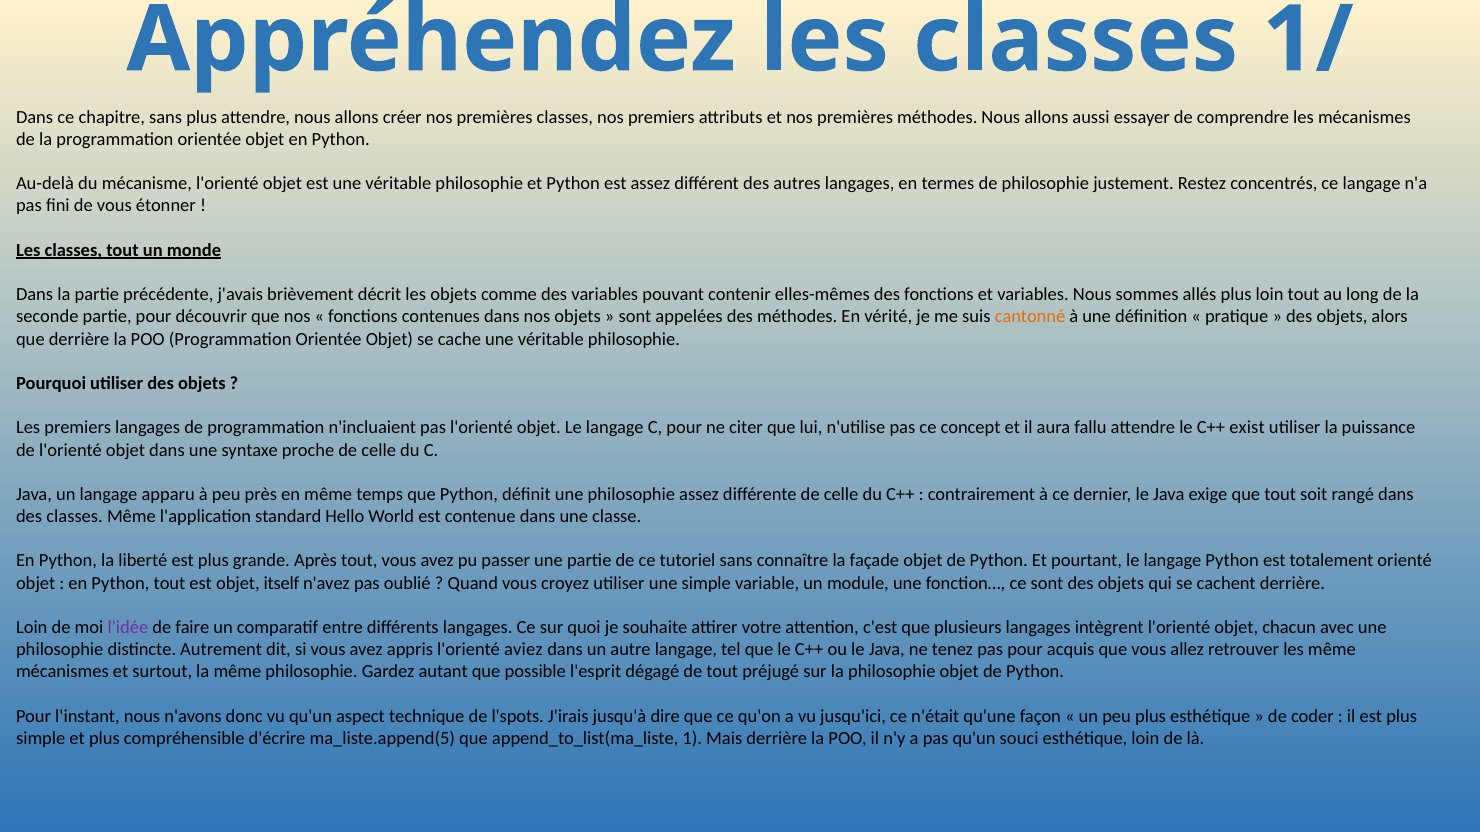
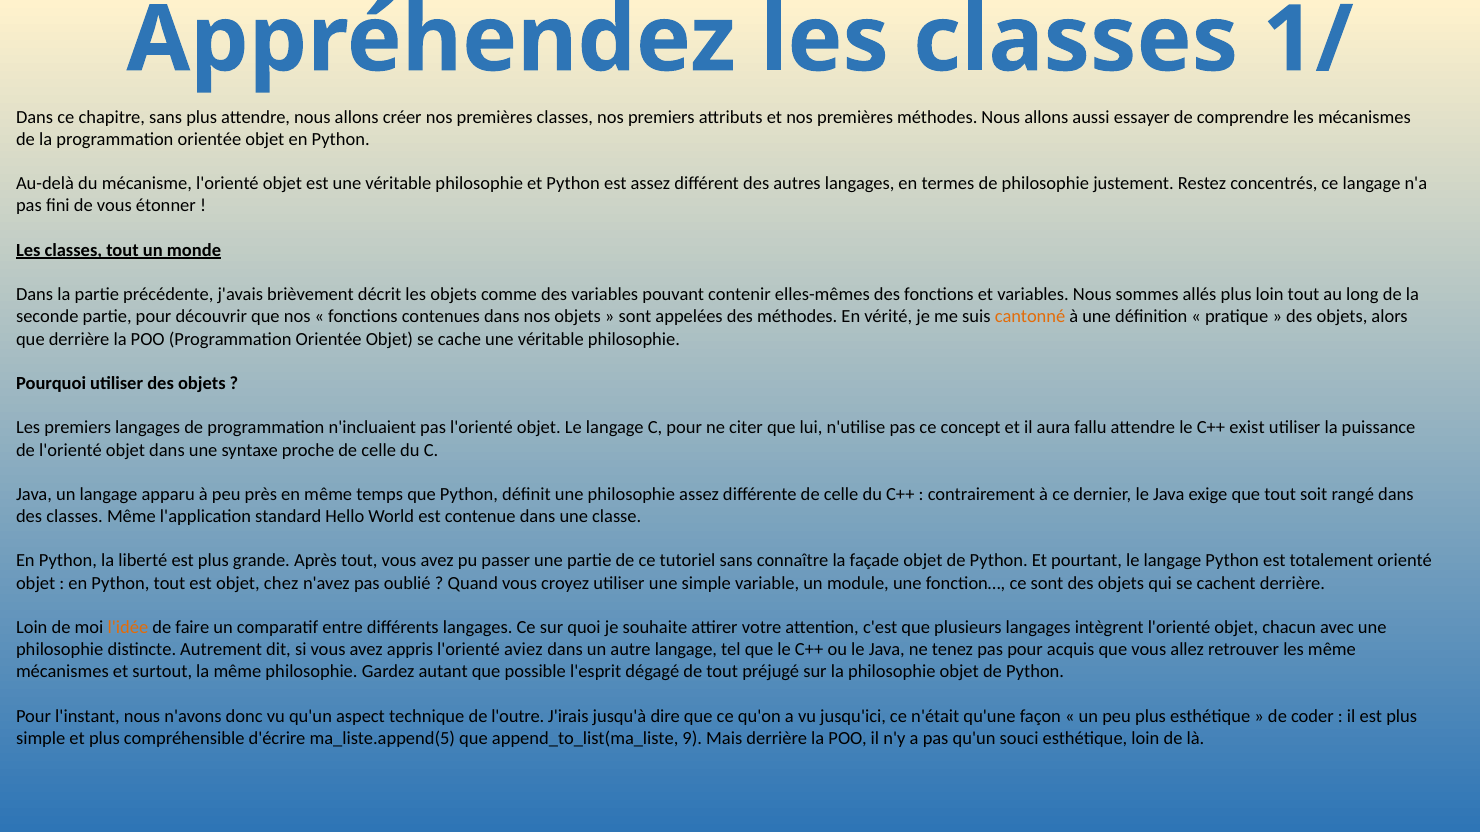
itself: itself -> chez
l'idée colour: purple -> orange
l'spots: l'spots -> l'outre
1: 1 -> 9
